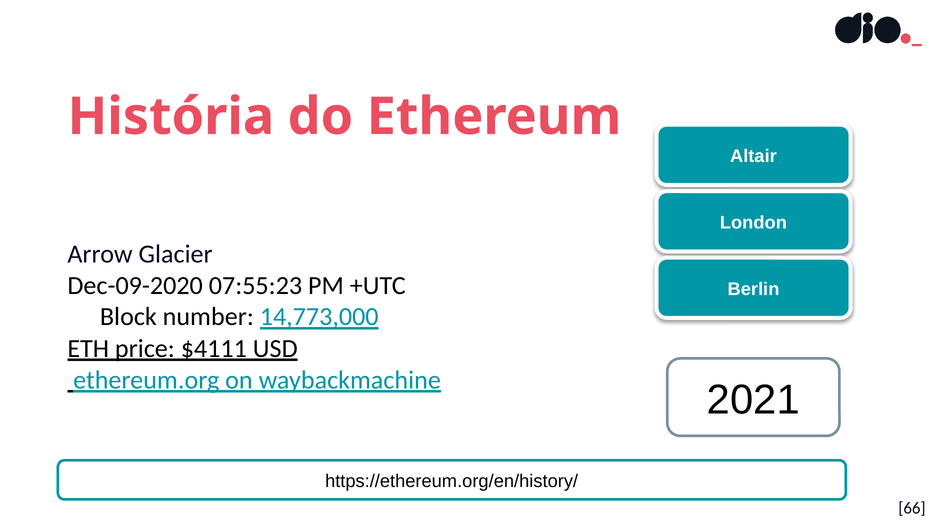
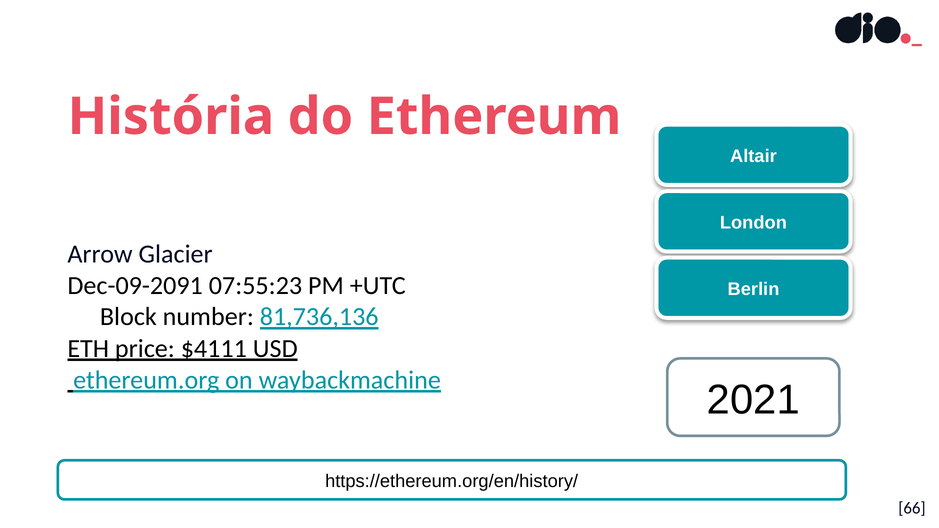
Dec-09-2020: Dec-09-2020 -> Dec-09-2091
14,773,000: 14,773,000 -> 81,736,136
